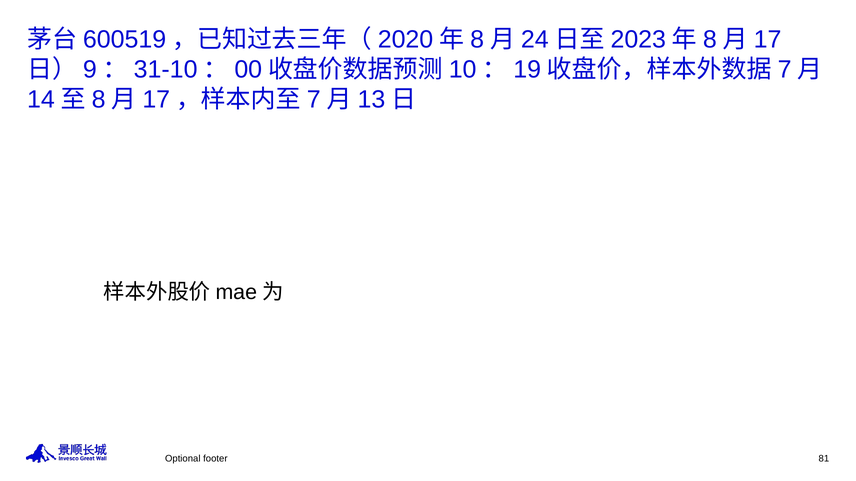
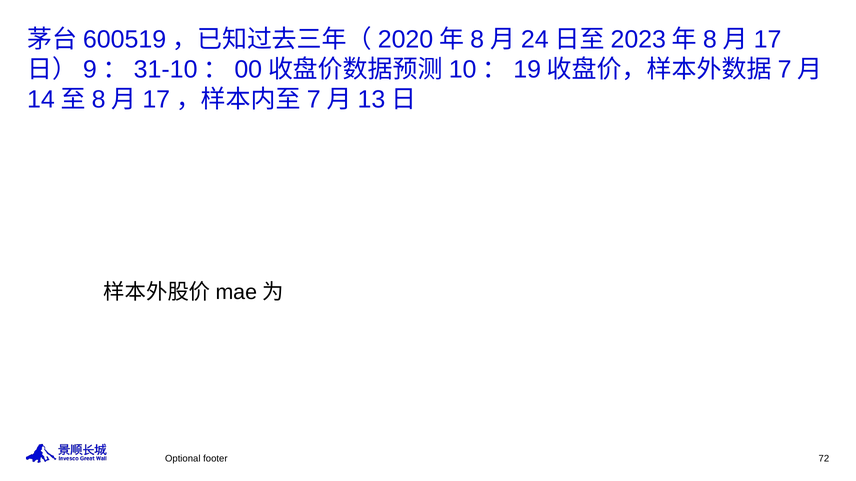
81: 81 -> 72
